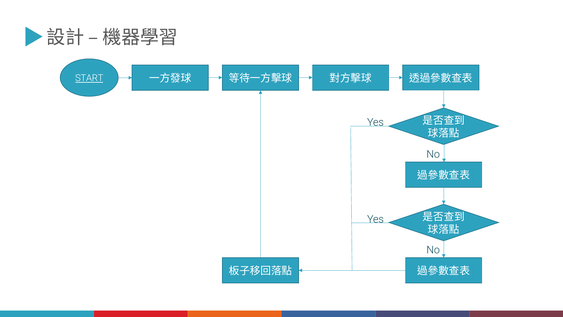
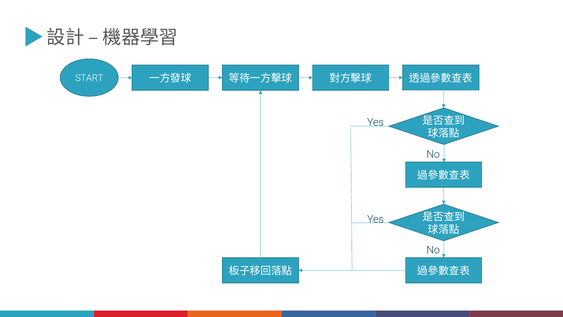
START underline: present -> none
